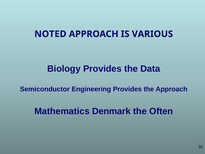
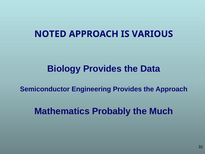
Denmark: Denmark -> Probably
Often: Often -> Much
